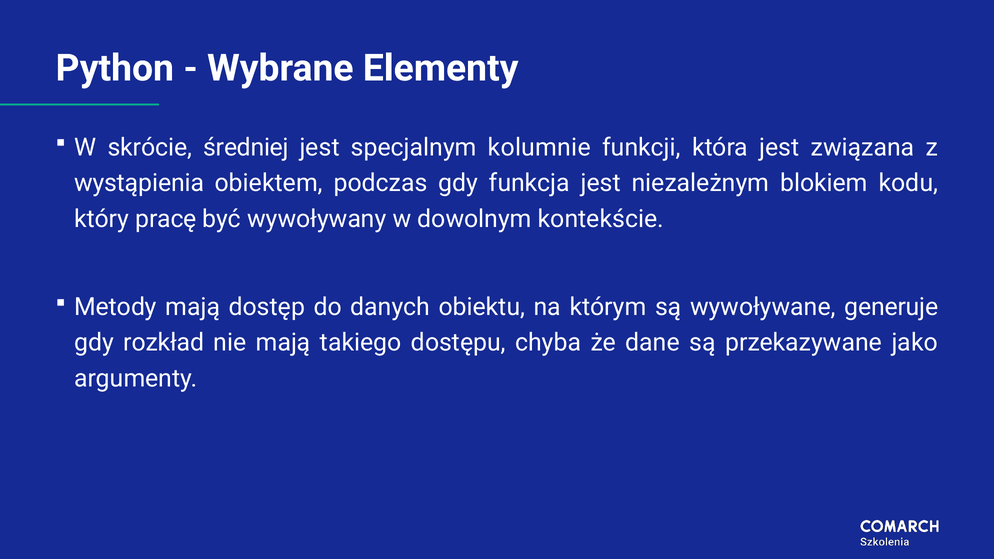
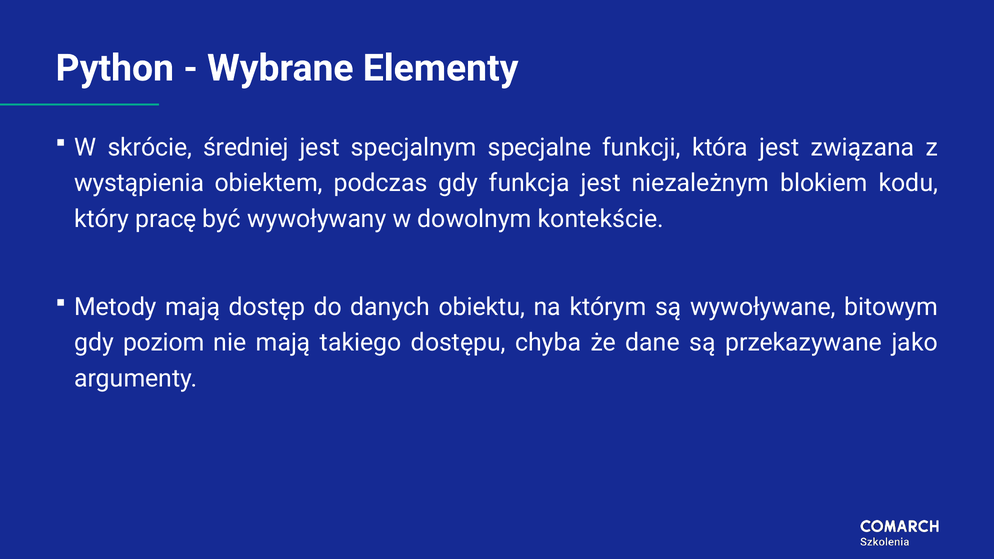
kolumnie: kolumnie -> specjalne
generuje: generuje -> bitowym
rozkład: rozkład -> poziom
